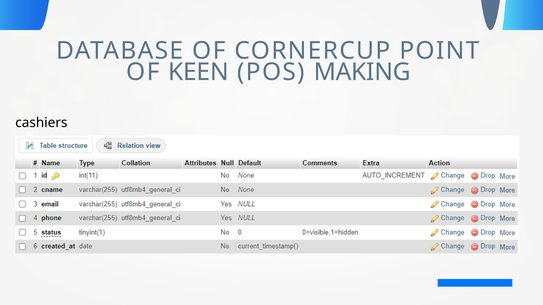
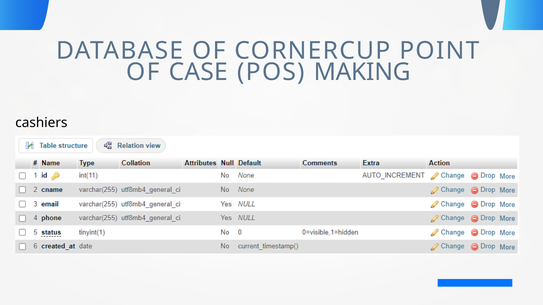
KEEN: KEEN -> CASE
